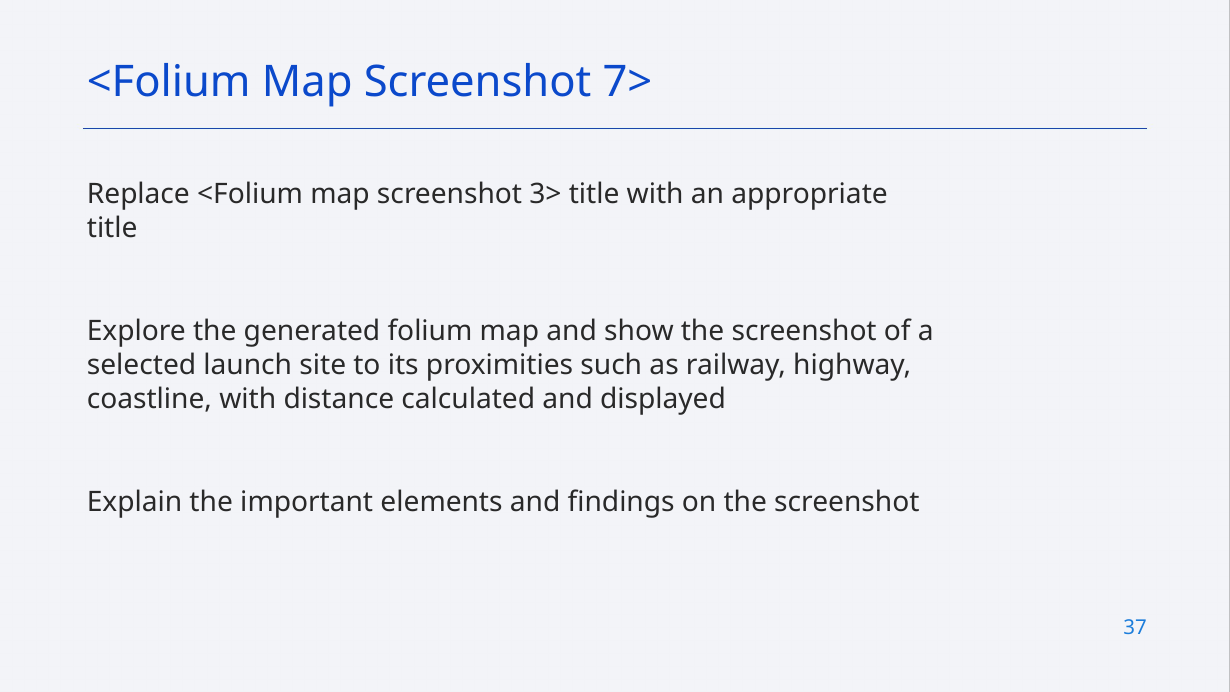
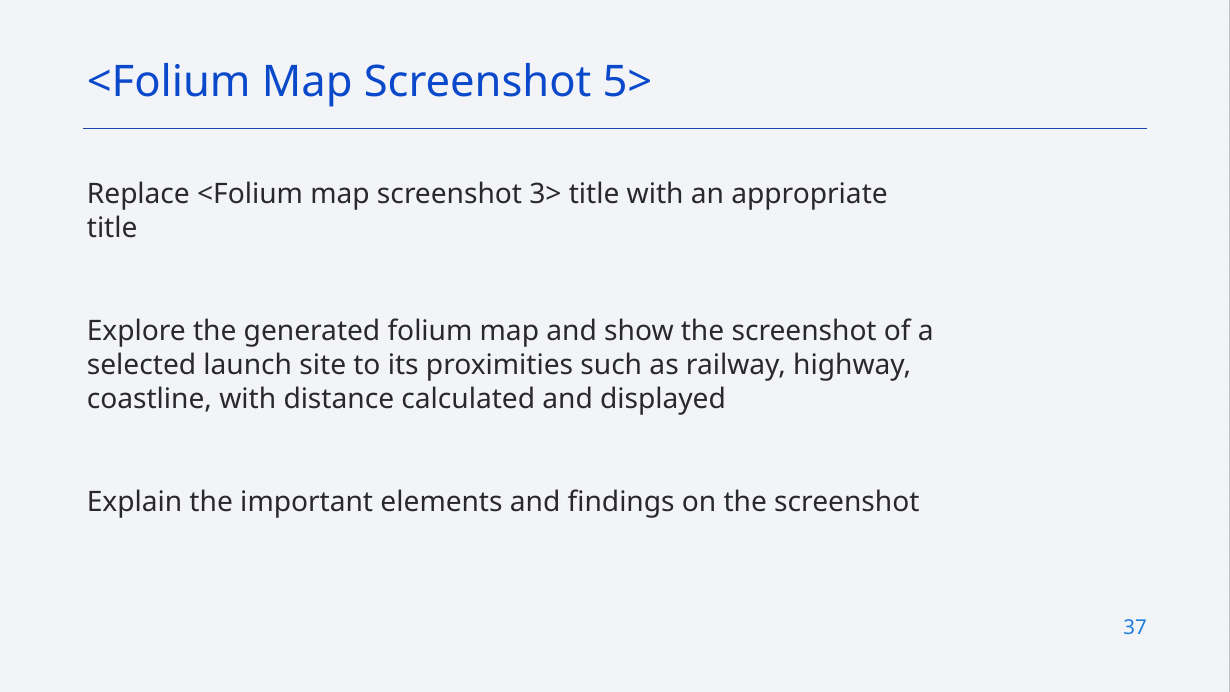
7>: 7> -> 5>
